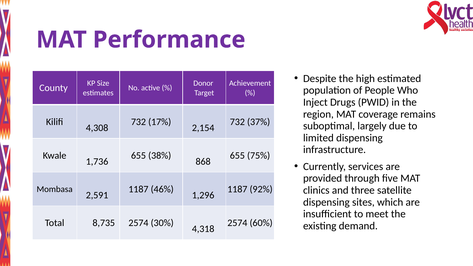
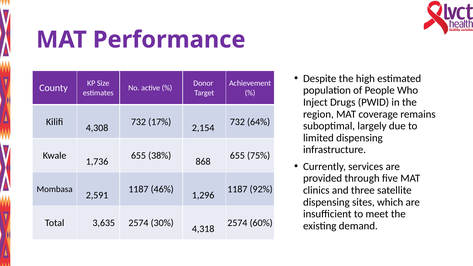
37%: 37% -> 64%
8,735: 8,735 -> 3,635
